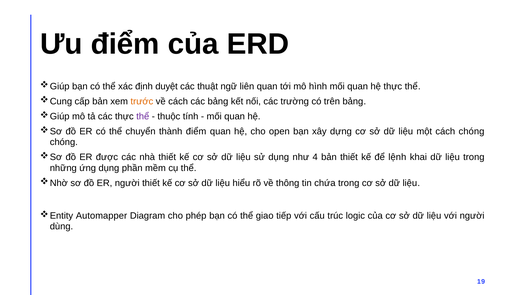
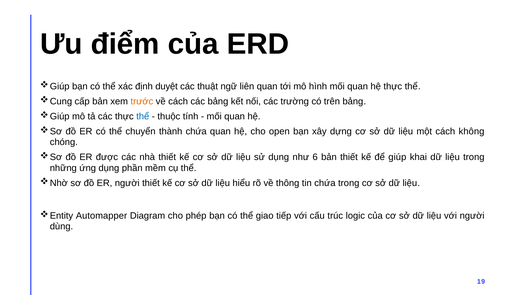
thể at (143, 117) colour: purple -> blue
thành điểm: điểm -> chứa
cách chóng: chóng -> không
4: 4 -> 6
lệnh: lệnh -> giúp
